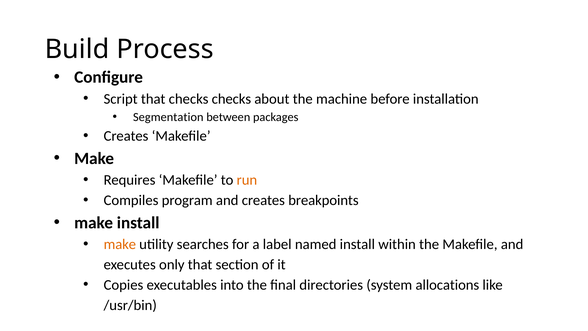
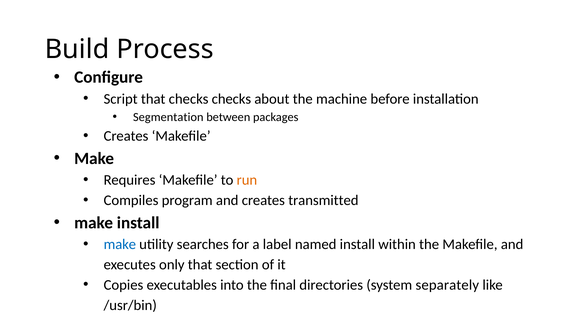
breakpoints: breakpoints -> transmitted
make at (120, 244) colour: orange -> blue
allocations: allocations -> separately
